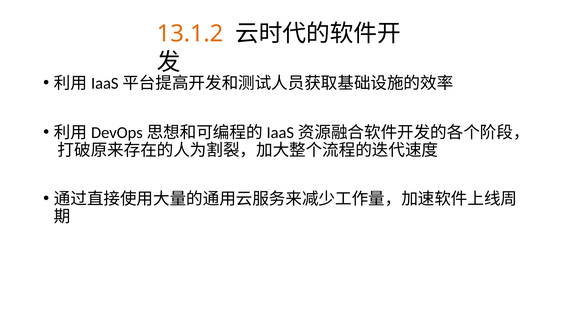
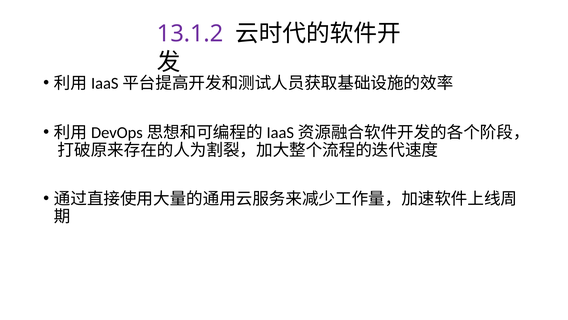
13.1.2 colour: orange -> purple
